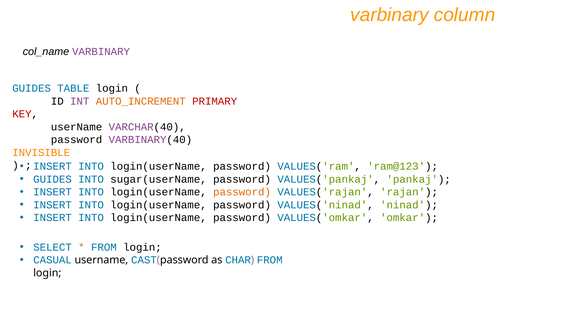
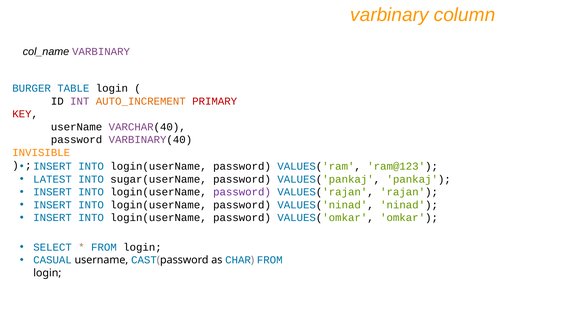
GUIDES at (32, 88): GUIDES -> BURGER
GUIDES at (53, 179): GUIDES -> LATEST
password at (242, 192) colour: orange -> purple
